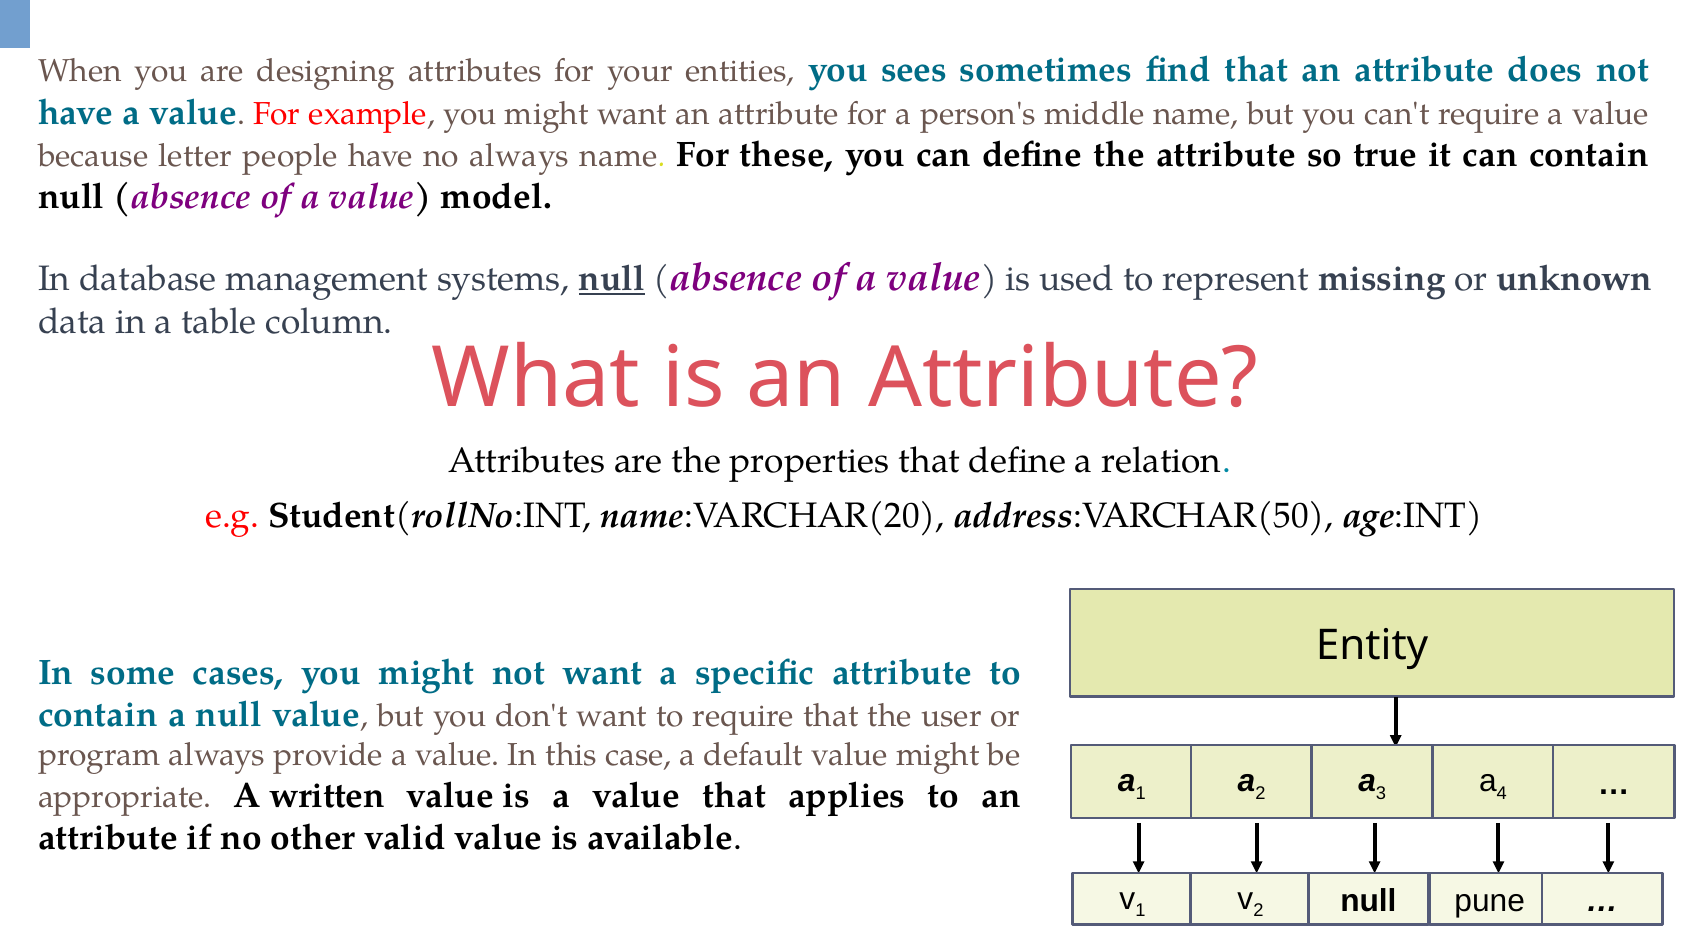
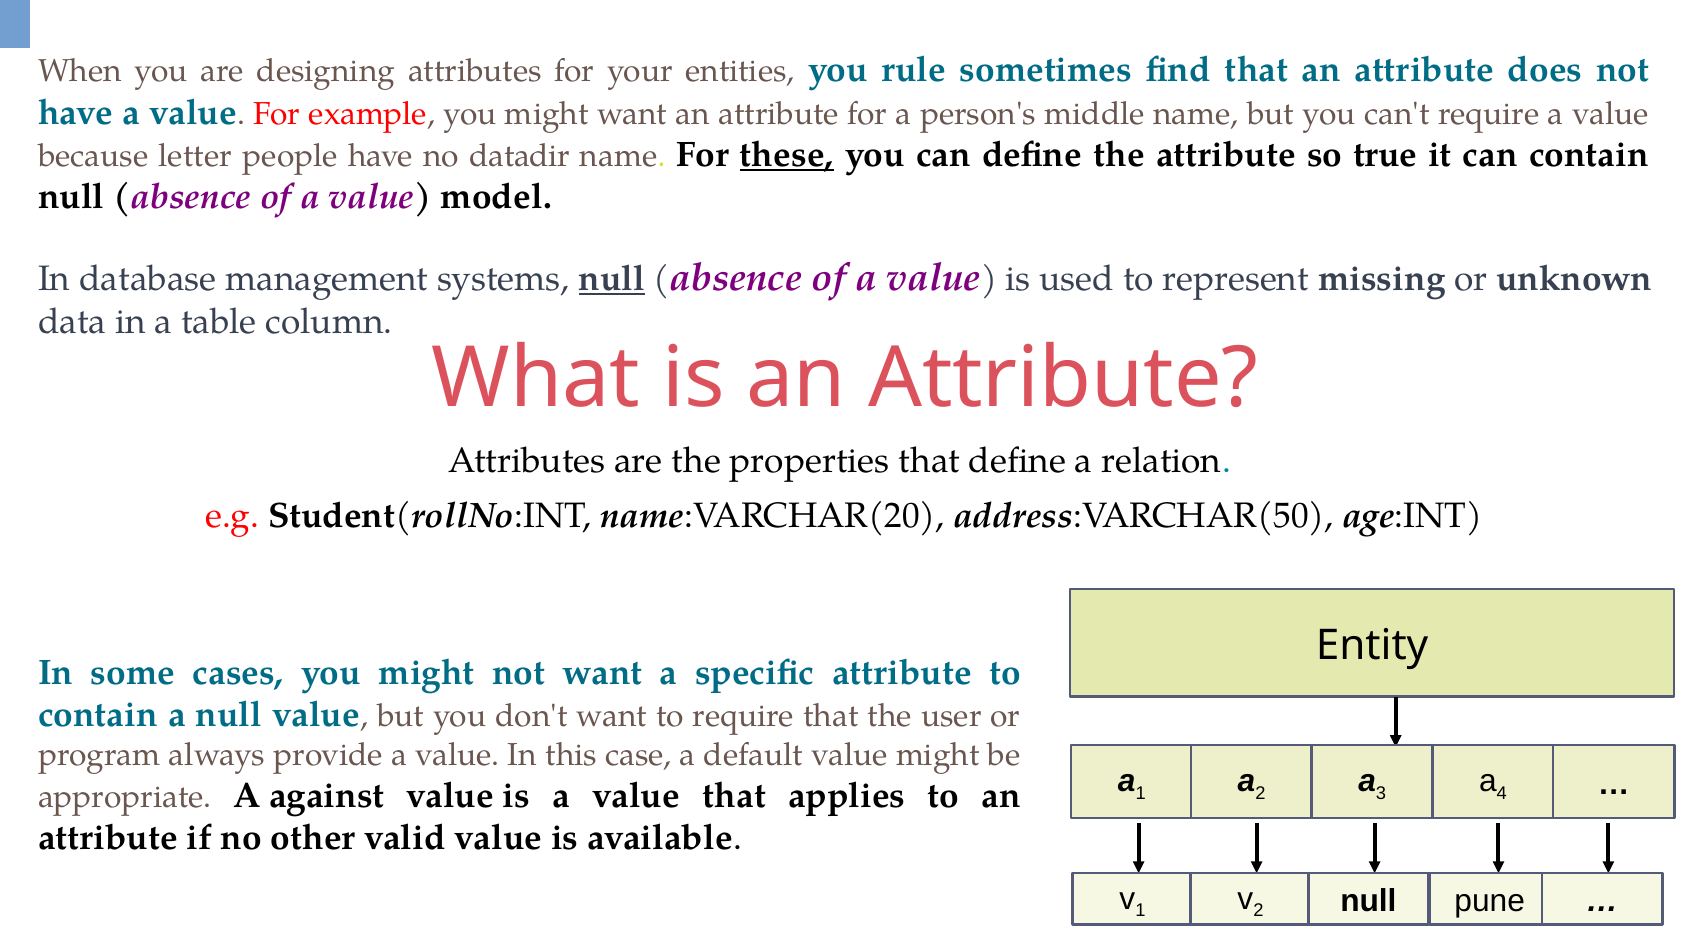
sees: sees -> rule
no always: always -> datadir
these underline: none -> present
written: written -> against
